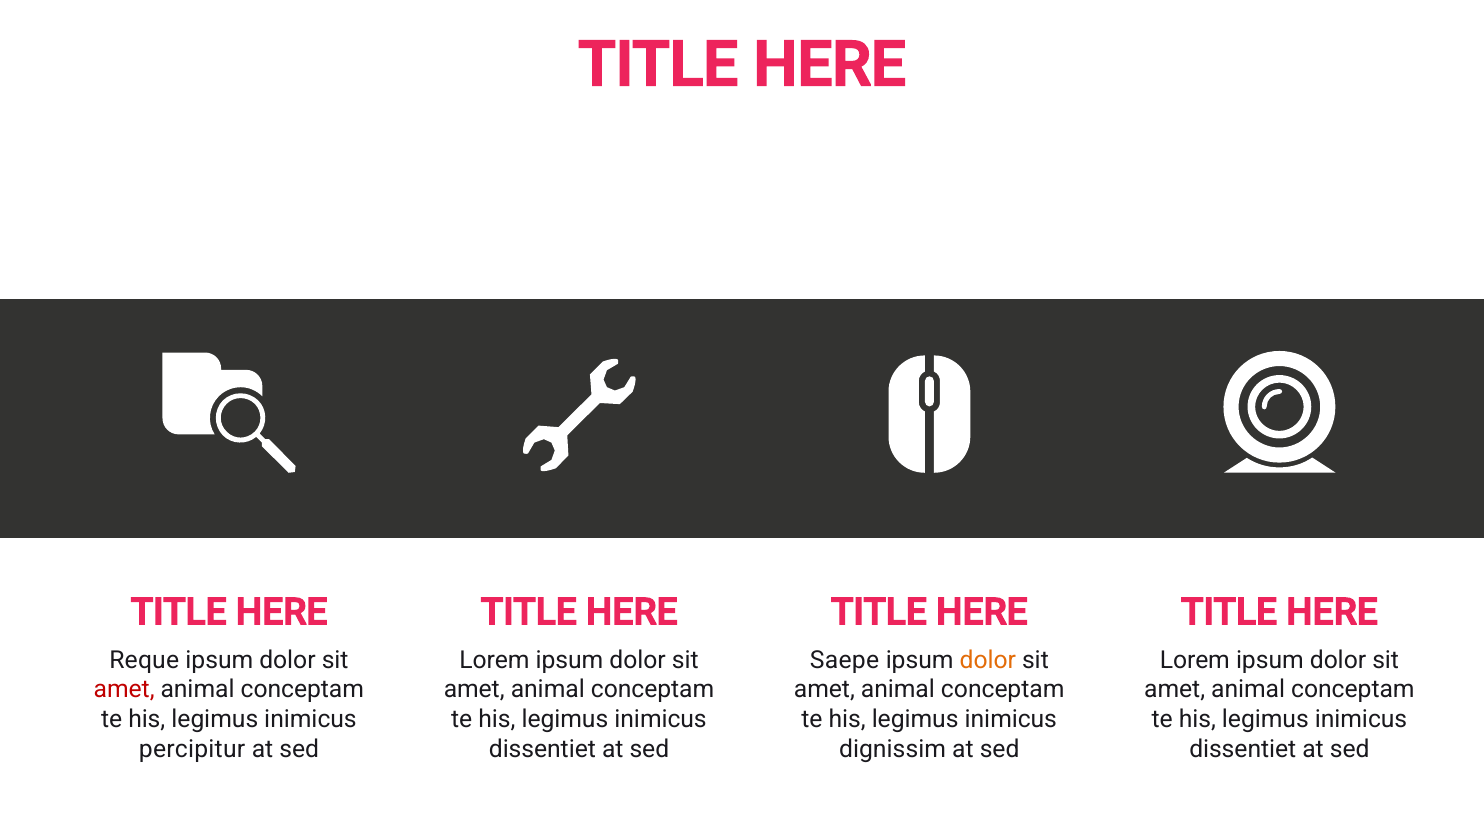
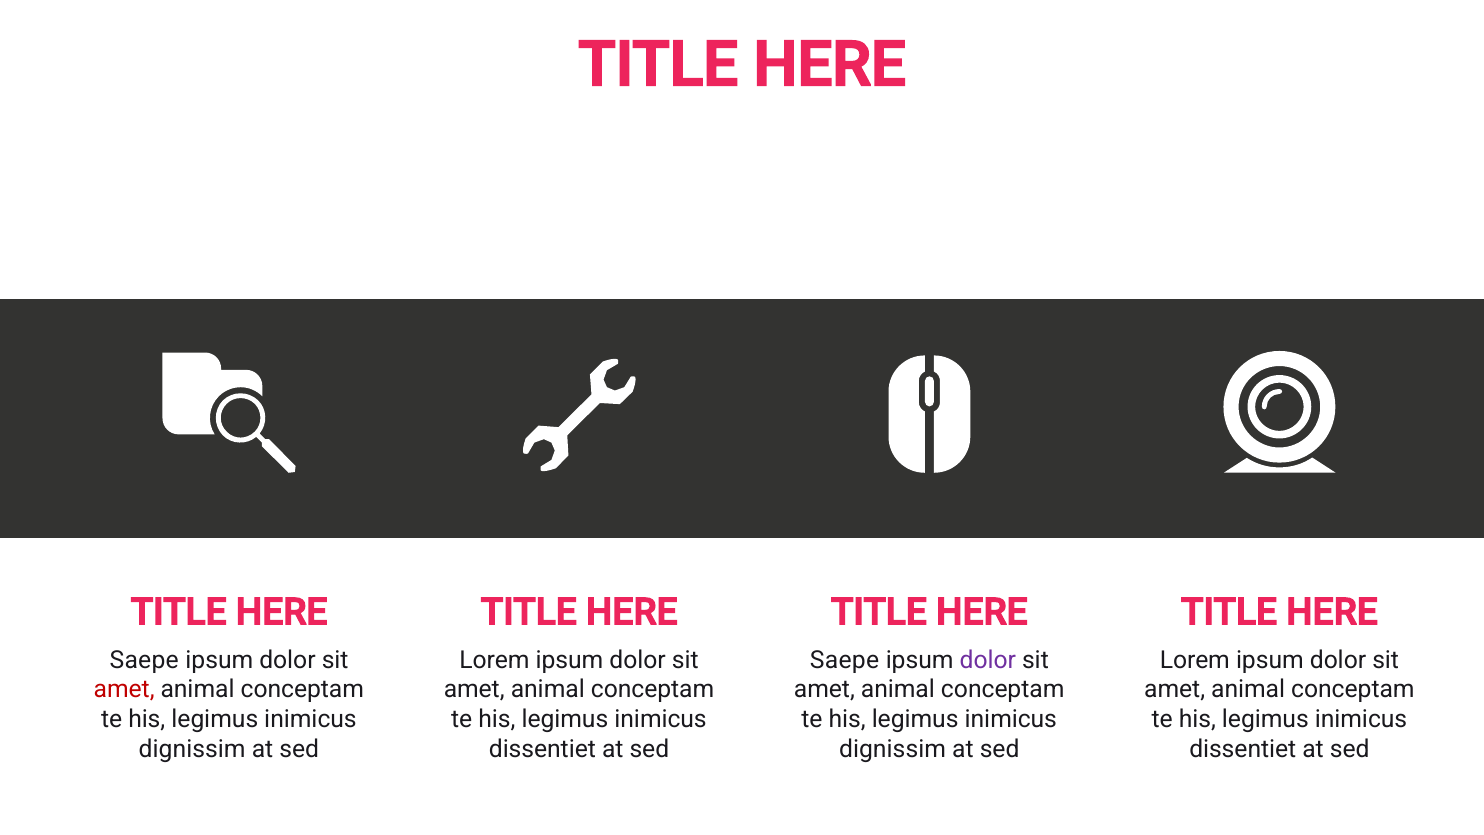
Reque at (144, 660): Reque -> Saepe
dolor at (988, 660) colour: orange -> purple
percipitur at (192, 749): percipitur -> dignissim
